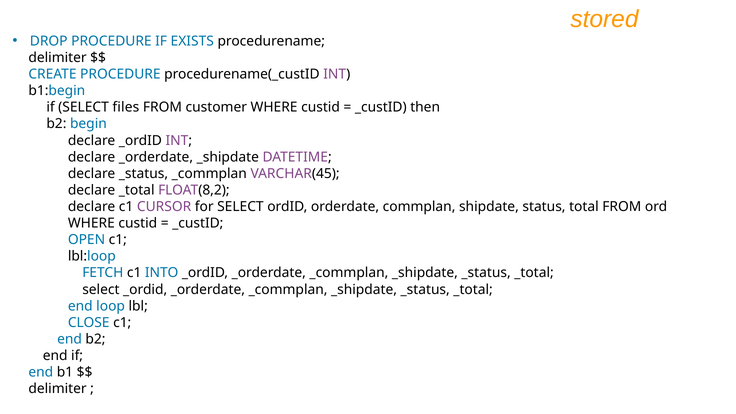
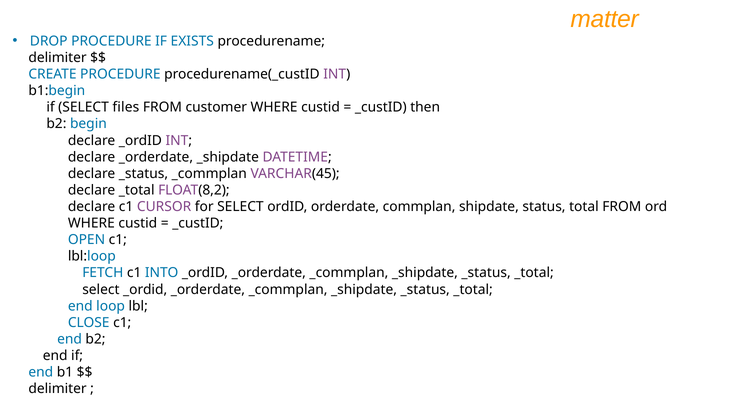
stored: stored -> matter
